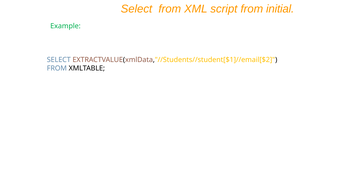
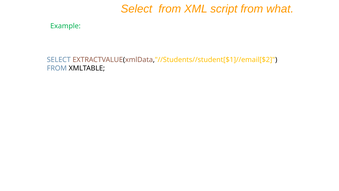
initial: initial -> what
